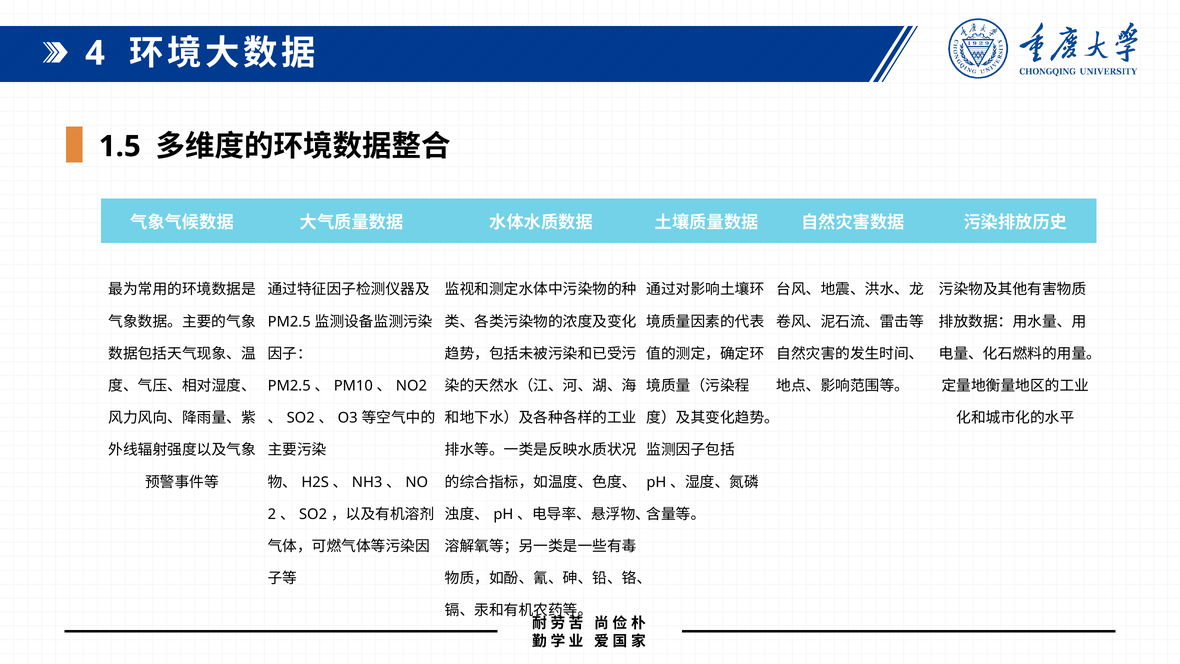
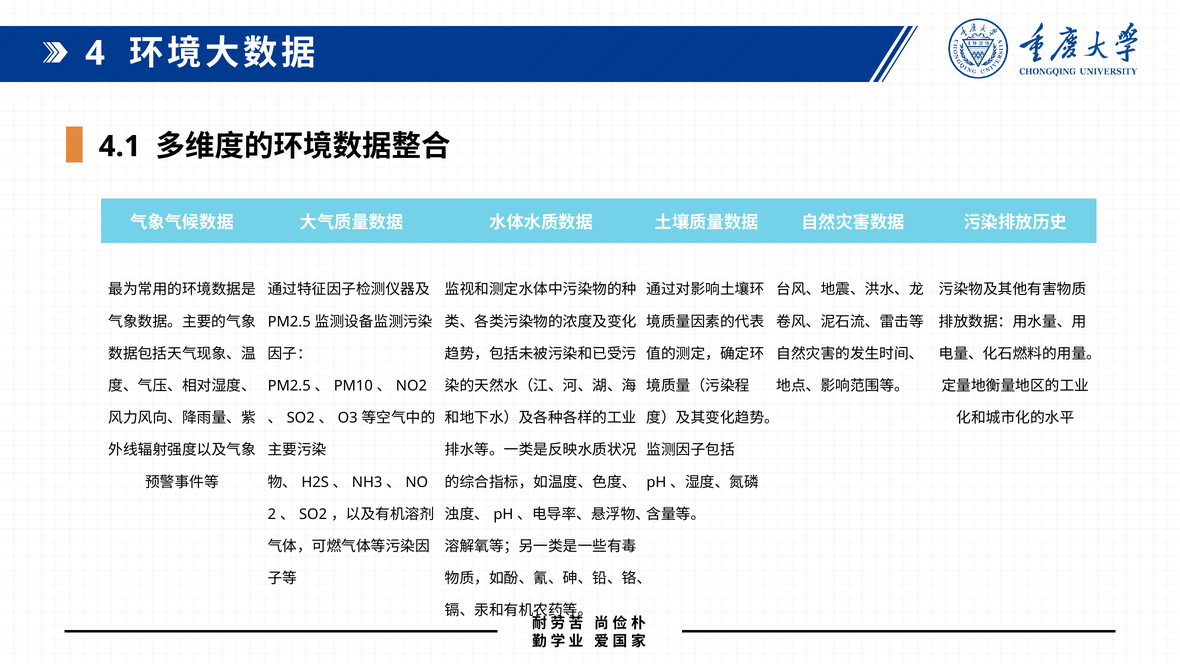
1.5: 1.5 -> 4.1
